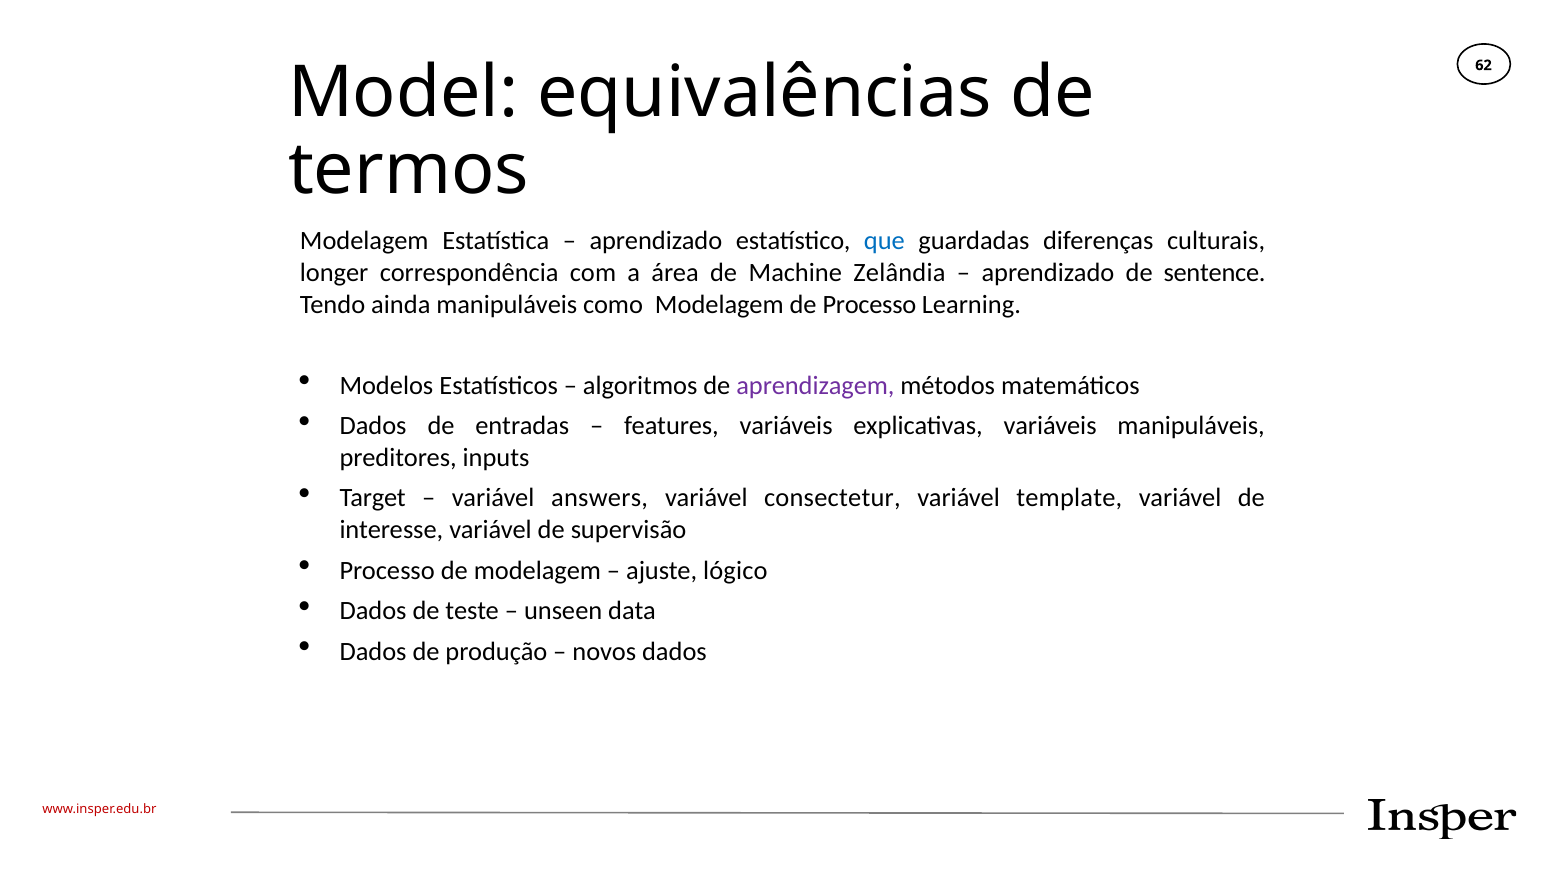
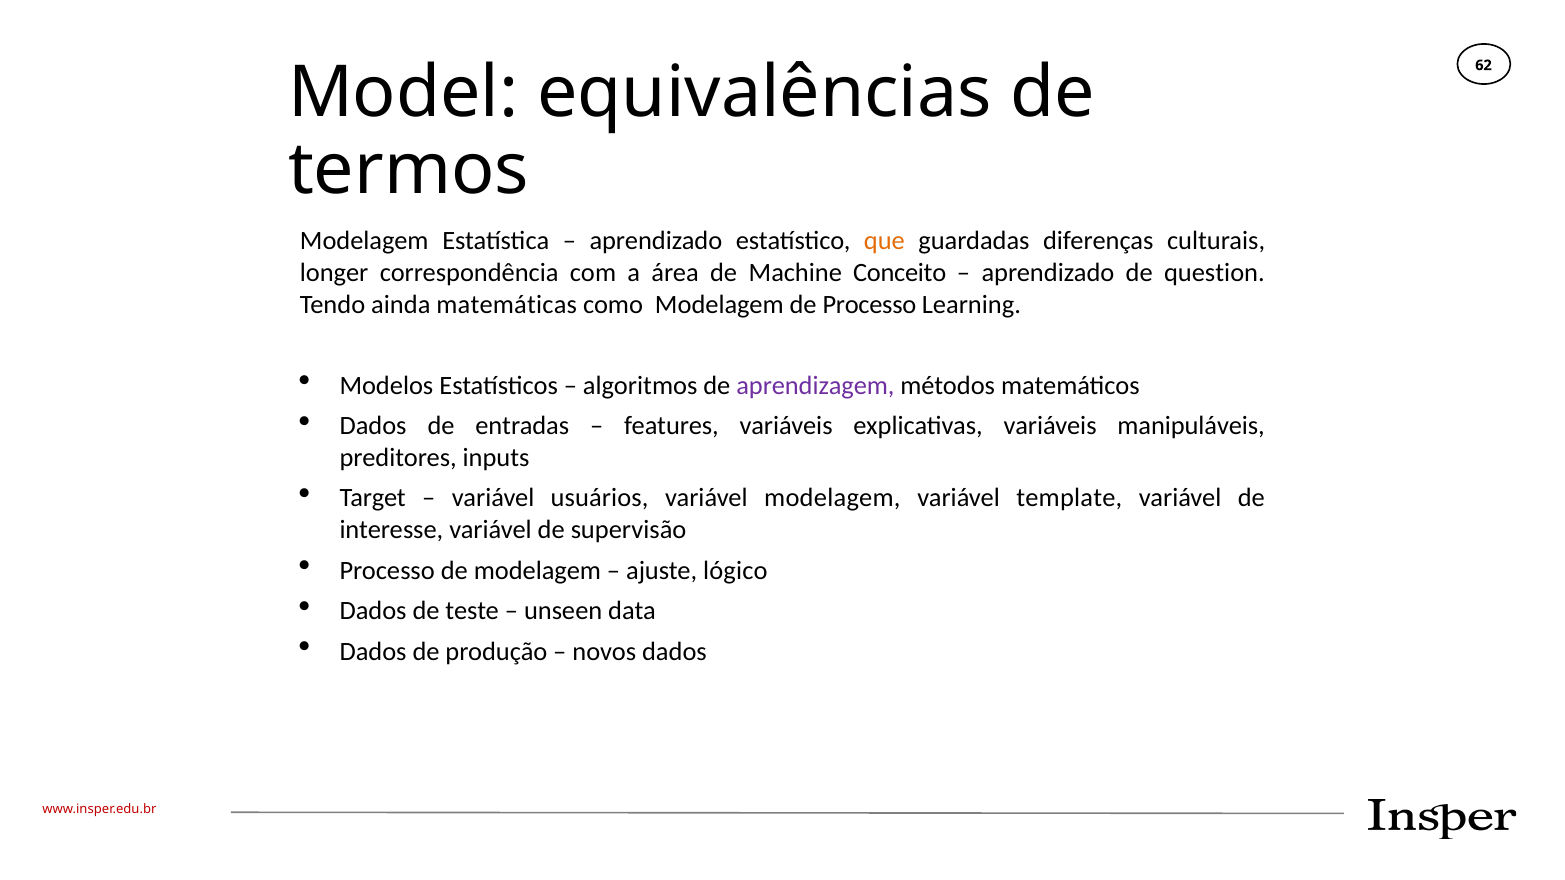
que colour: blue -> orange
Zelândia: Zelândia -> Conceito
sentence: sentence -> question
ainda manipuláveis: manipuláveis -> matemáticas
answers: answers -> usuários
variável consectetur: consectetur -> modelagem
